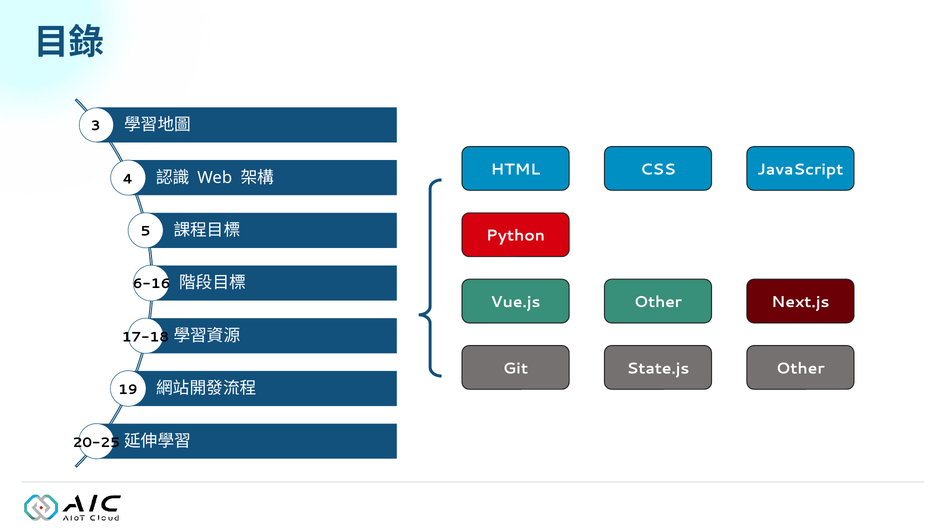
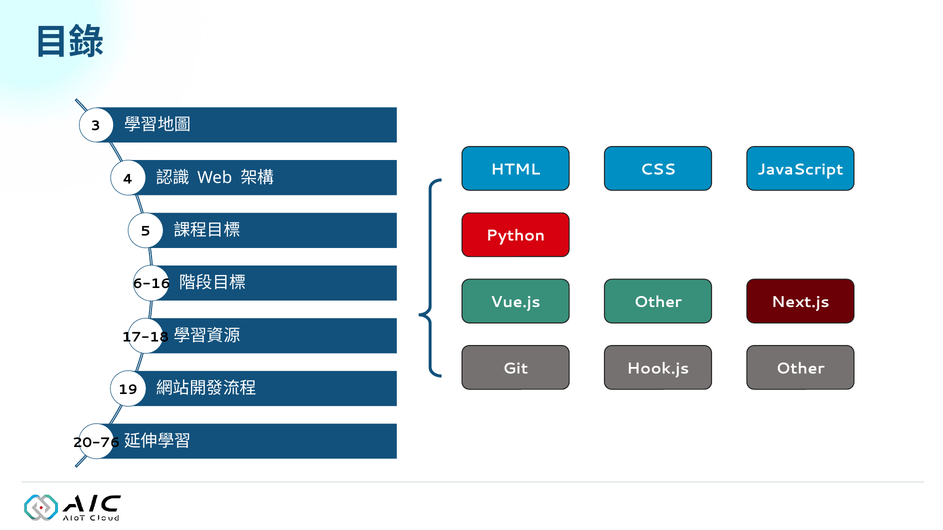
State.js: State.js -> Hook.js
20-25: 20-25 -> 20-76
